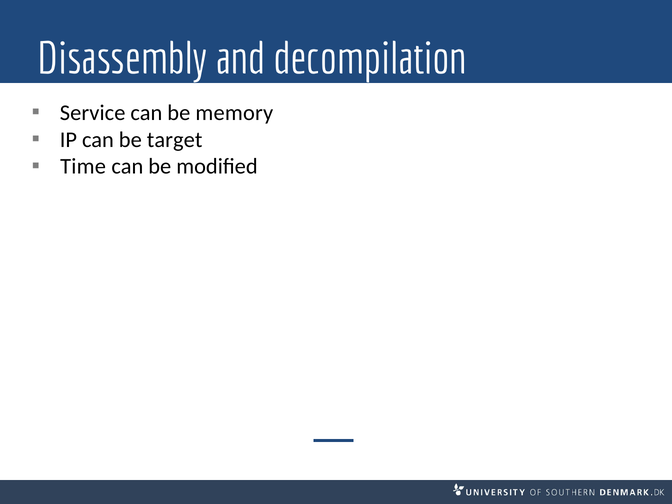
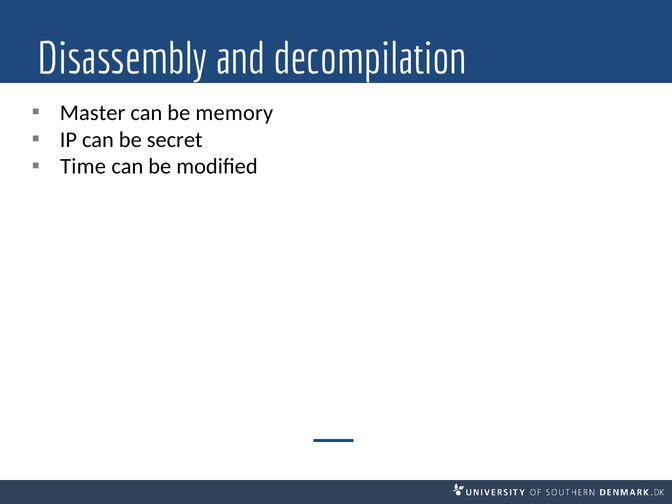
Service: Service -> Master
target: target -> secret
